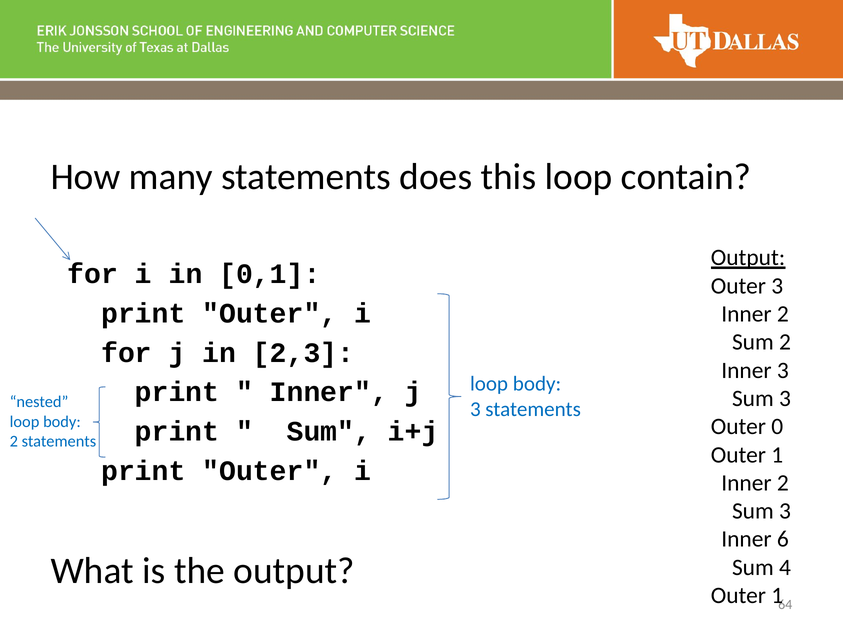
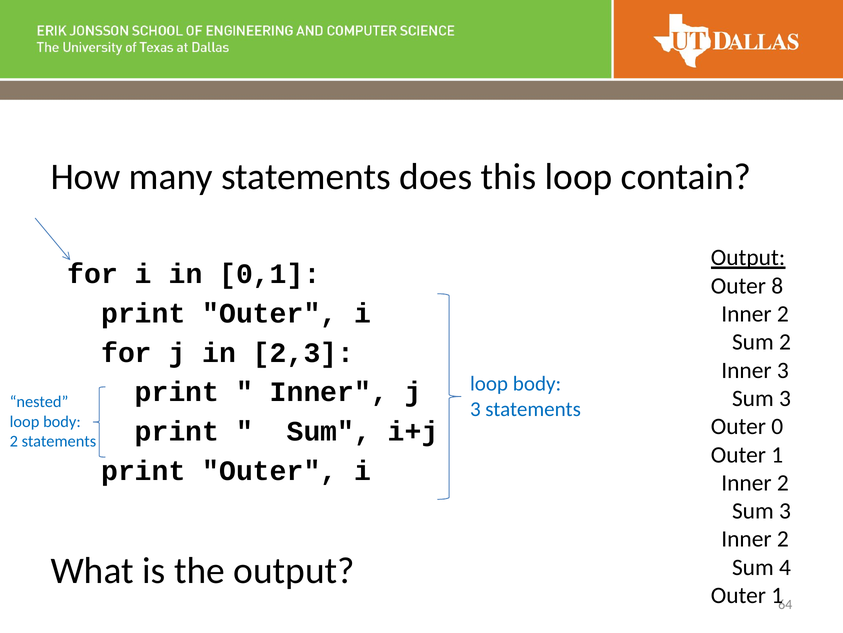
Outer 3: 3 -> 8
6 at (783, 539): 6 -> 2
